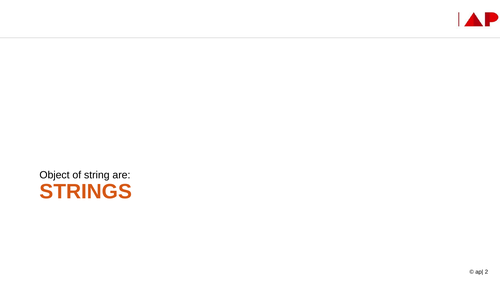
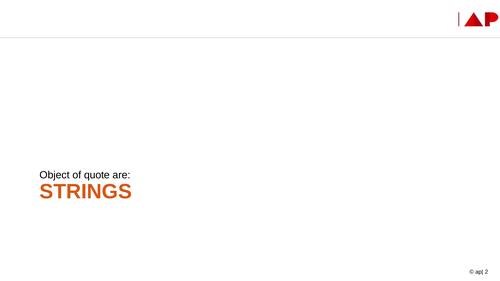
string: string -> quote
